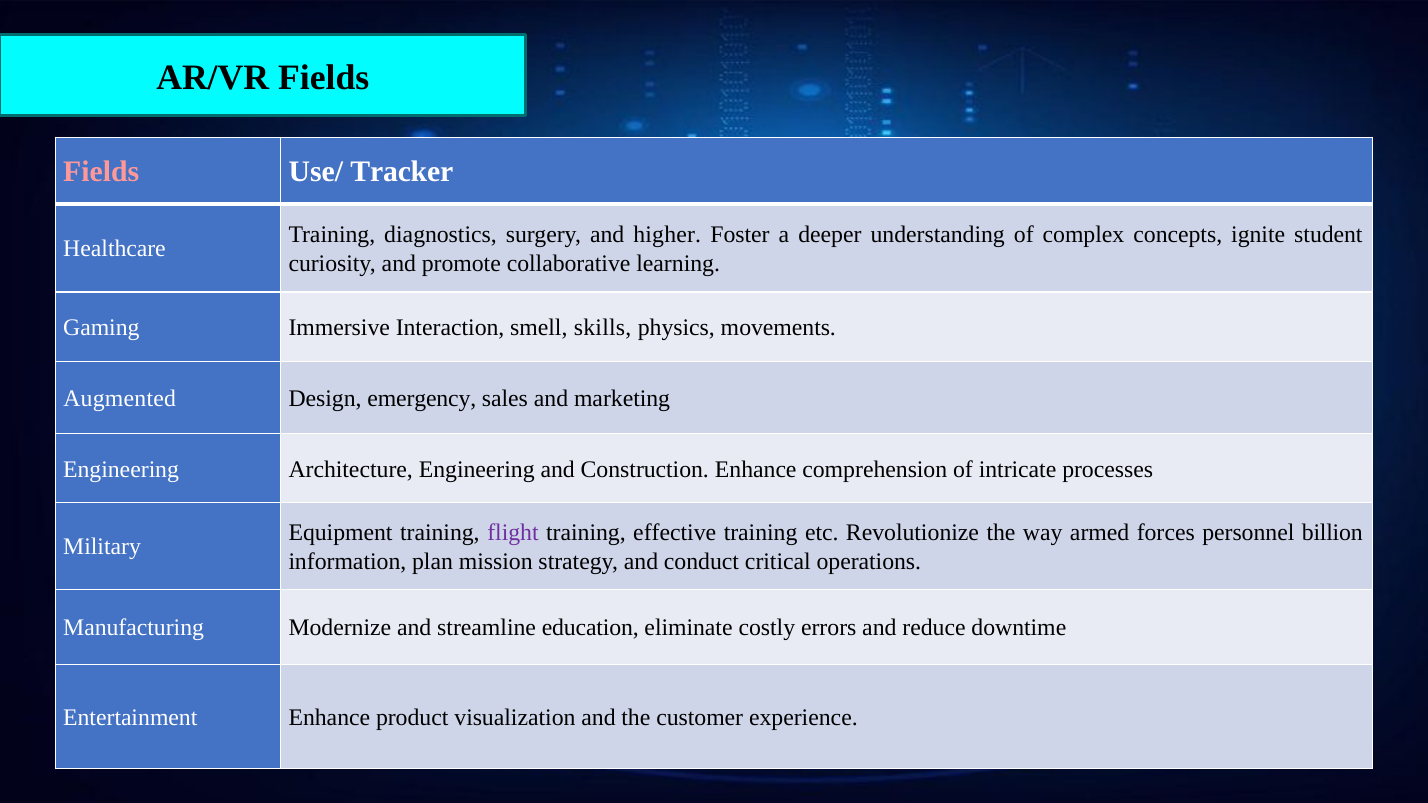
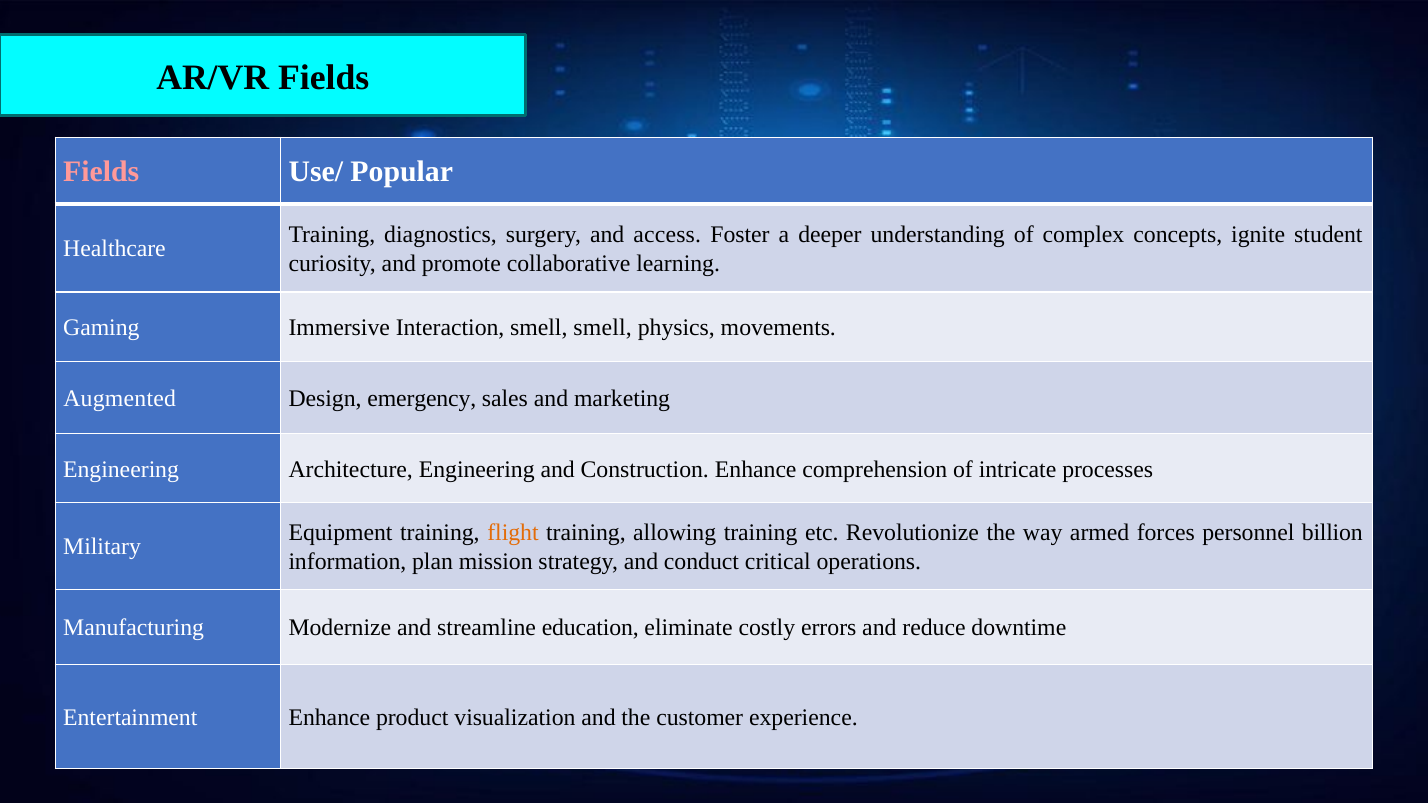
Tracker: Tracker -> Popular
higher: higher -> access
smell skills: skills -> smell
flight colour: purple -> orange
effective: effective -> allowing
